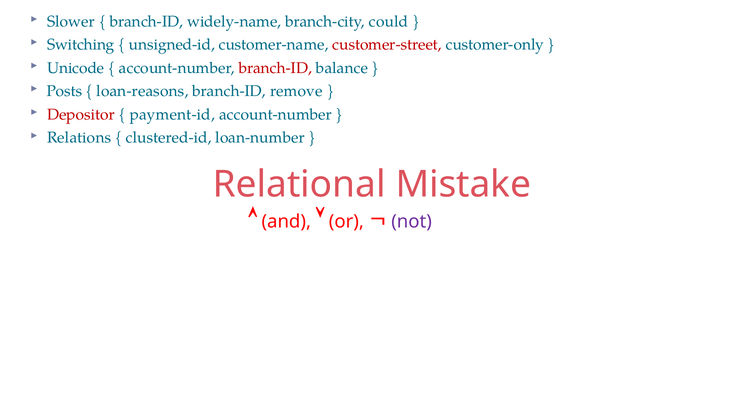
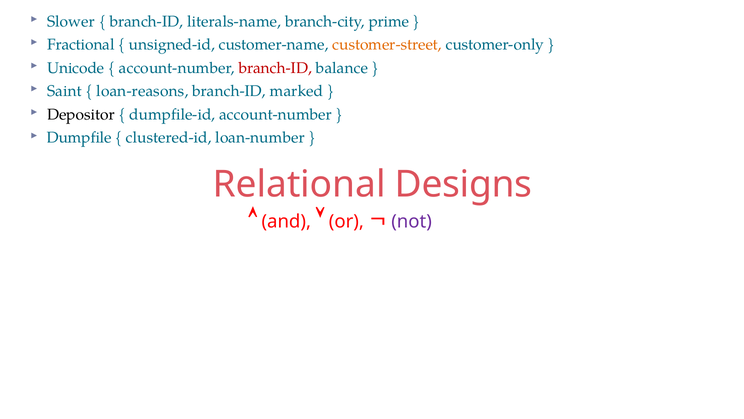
widely-name: widely-name -> literals-name
could: could -> prime
Switching: Switching -> Fractional
customer-street colour: red -> orange
Posts: Posts -> Saint
remove: remove -> marked
Depositor colour: red -> black
payment-id: payment-id -> dumpfile-id
Relations: Relations -> Dumpfile
Mistake: Mistake -> Designs
